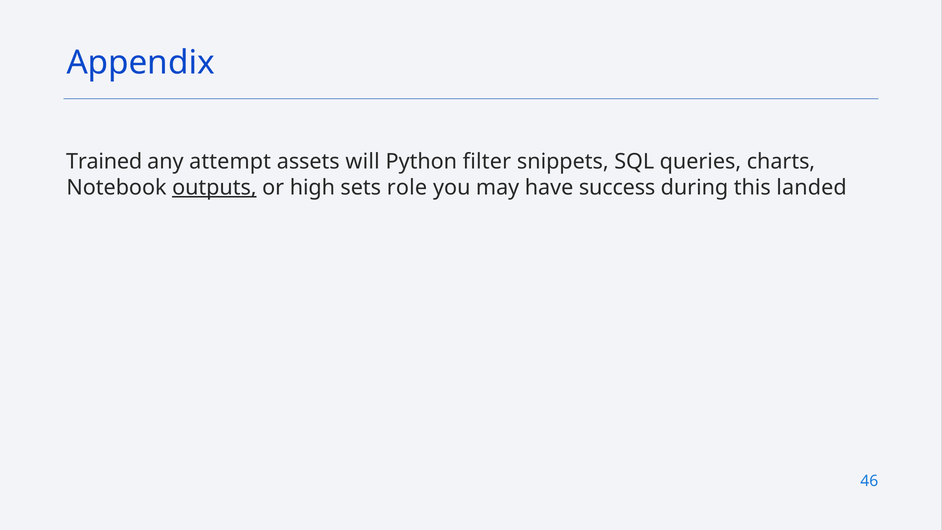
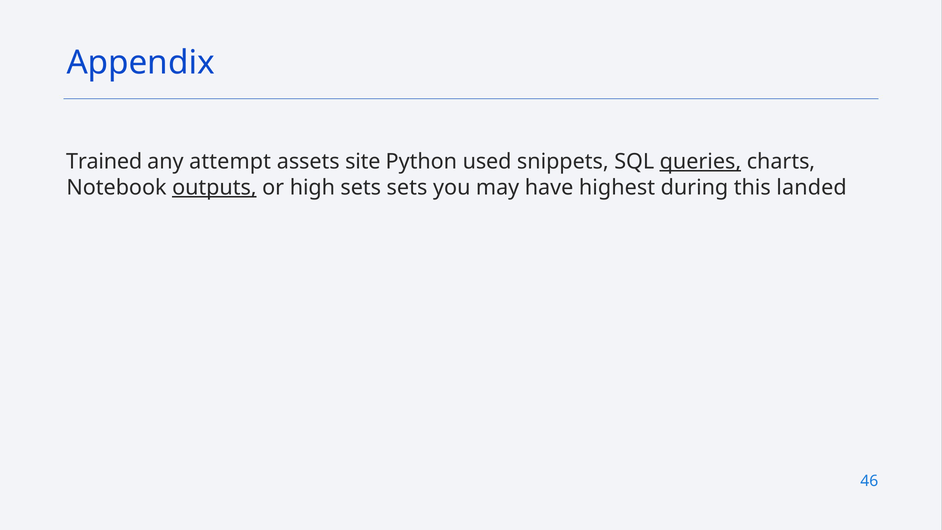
will: will -> site
filter: filter -> used
queries underline: none -> present
sets role: role -> sets
success: success -> highest
